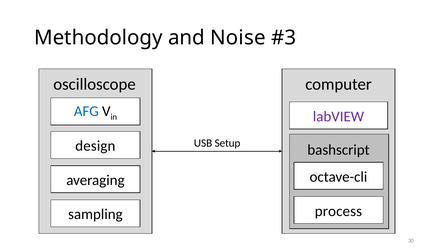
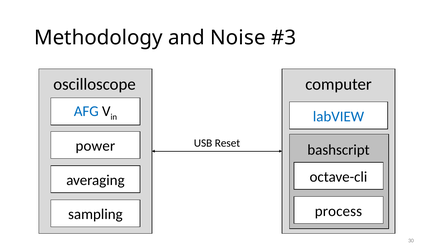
labVIEW colour: purple -> blue
Setup: Setup -> Reset
design: design -> power
